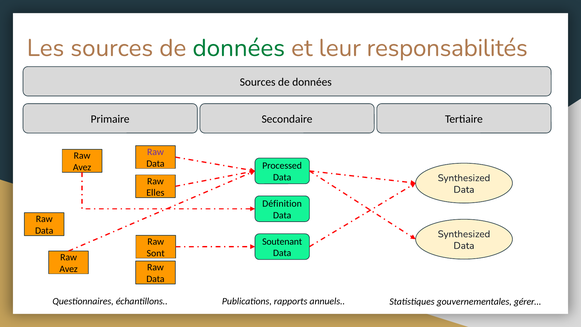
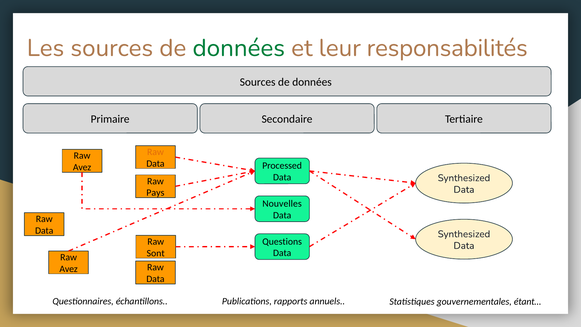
Raw at (155, 152) colour: purple -> orange
Elles: Elles -> Pays
Définition: Définition -> Nouvelles
Soutenant: Soutenant -> Questions
gérer…: gérer… -> étant…
